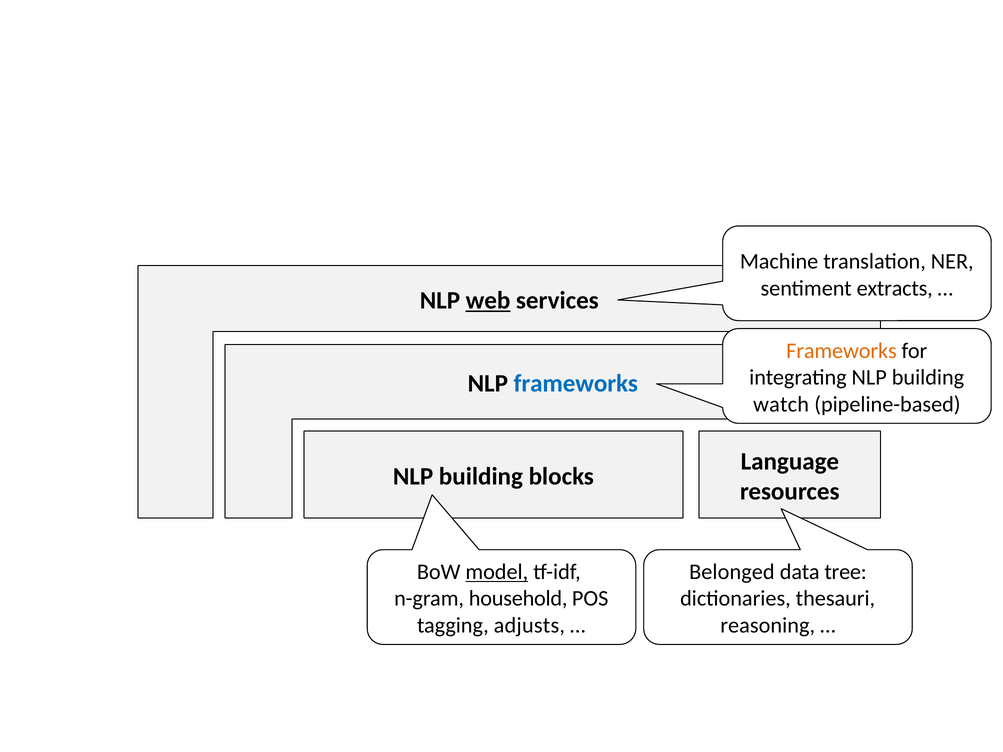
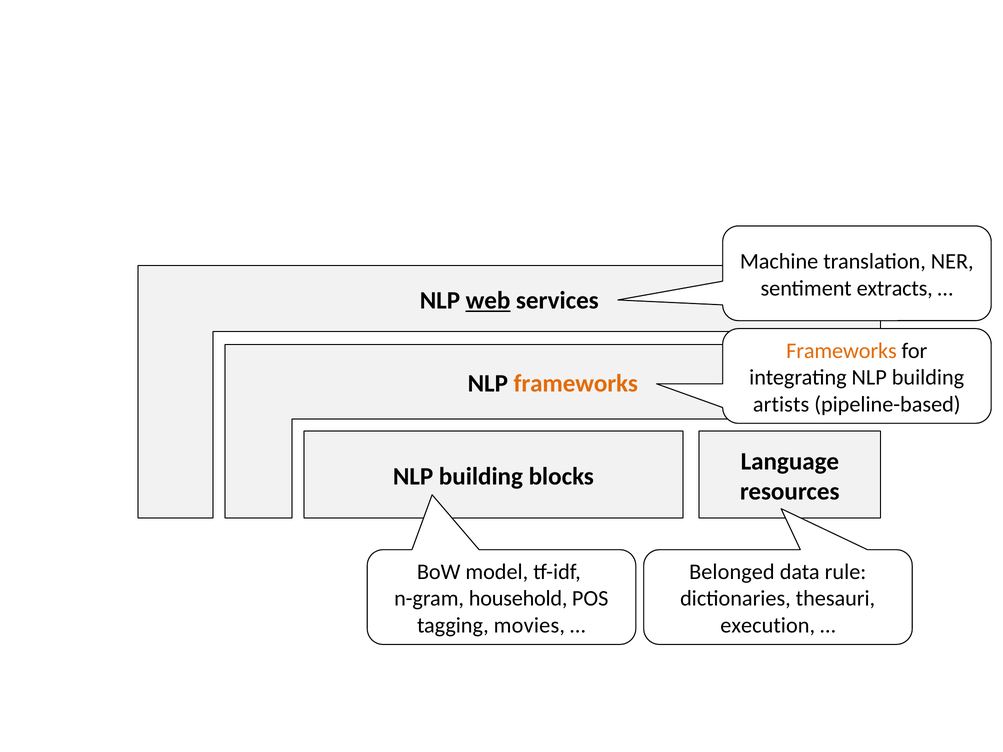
frameworks at (576, 384) colour: blue -> orange
watch: watch -> artists
model underline: present -> none
tree: tree -> rule
adjusts: adjusts -> movies
reasoning: reasoning -> execution
